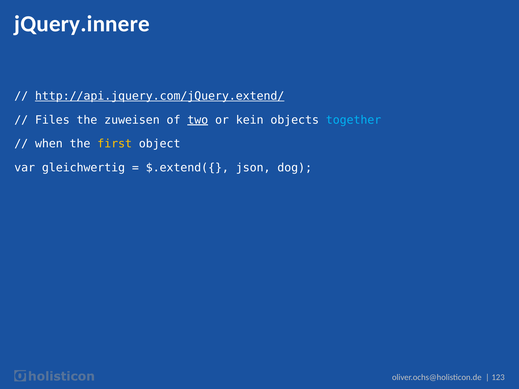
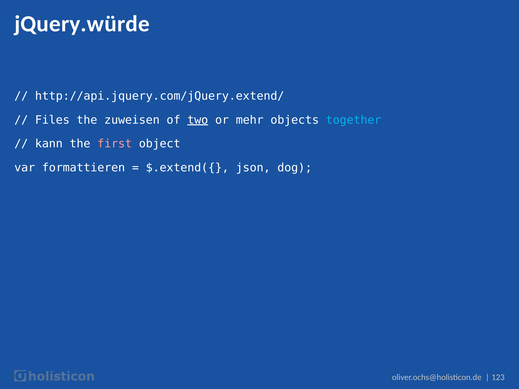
jQuery.innere: jQuery.innere -> jQuery.würde
http://api.jquery.com/jQuery.extend/ underline: present -> none
kein: kein -> mehr
when: when -> kann
first colour: yellow -> pink
gleichwertig: gleichwertig -> formattieren
